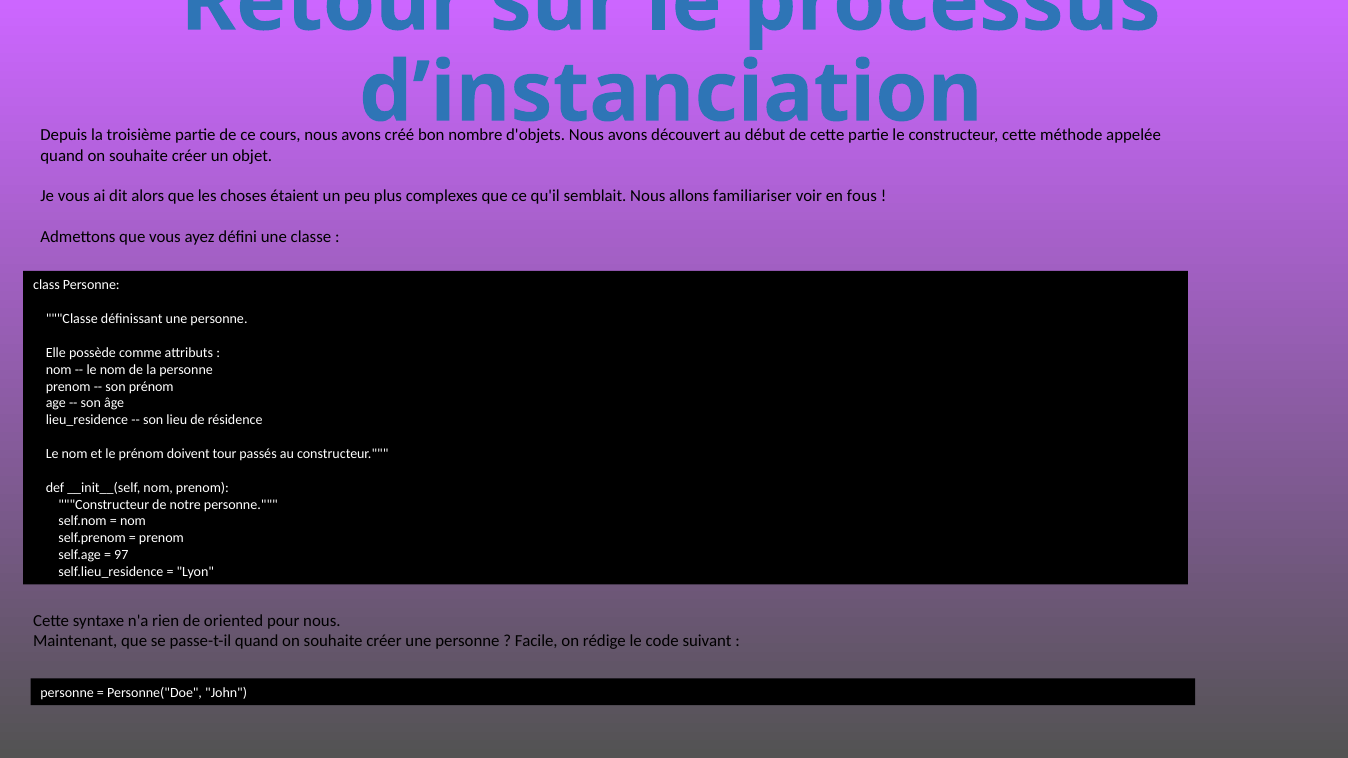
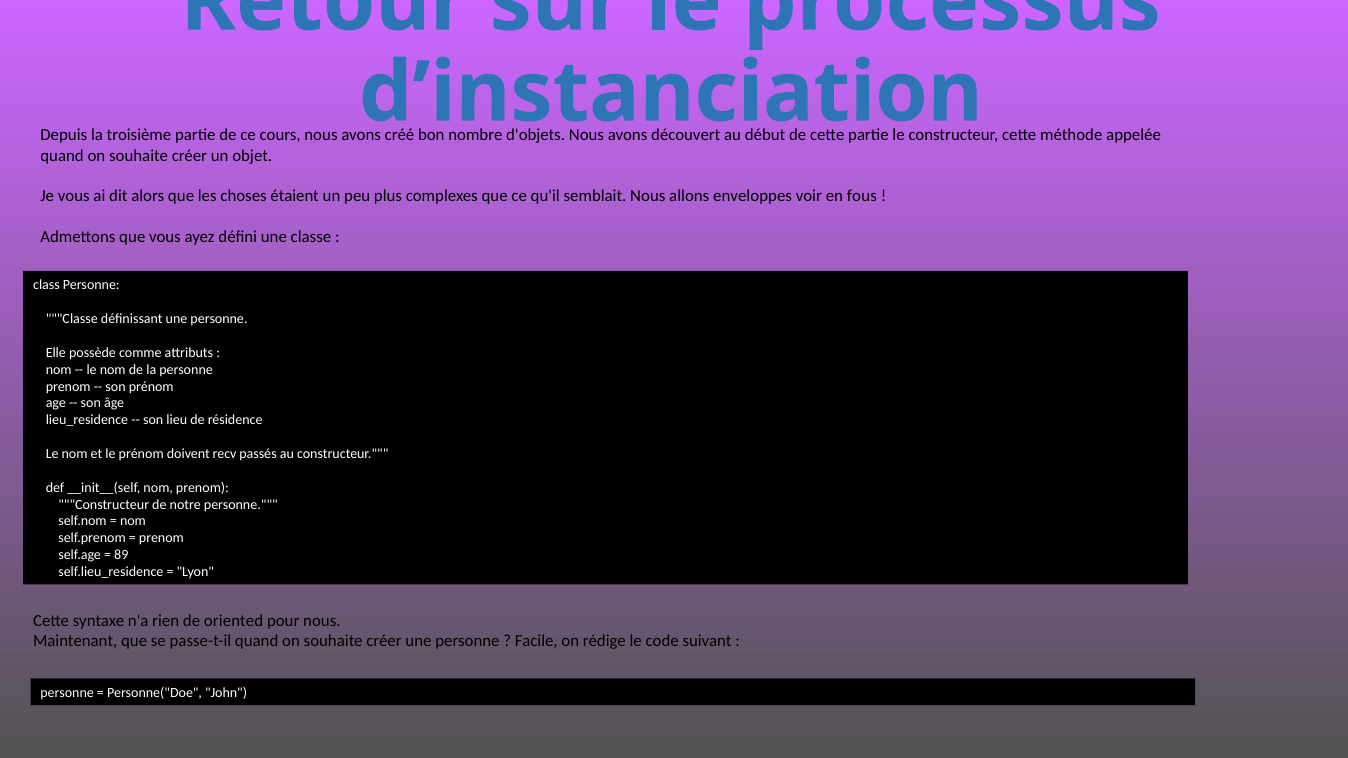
familiariser: familiariser -> enveloppes
tour: tour -> recv
97: 97 -> 89
